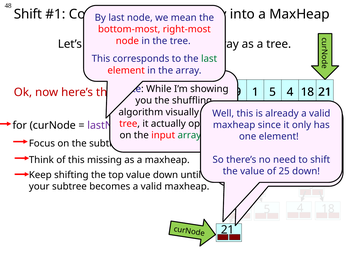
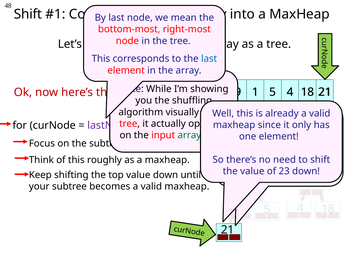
last at (209, 59) colour: green -> blue
missing: missing -> roughly
25: 25 -> 23
